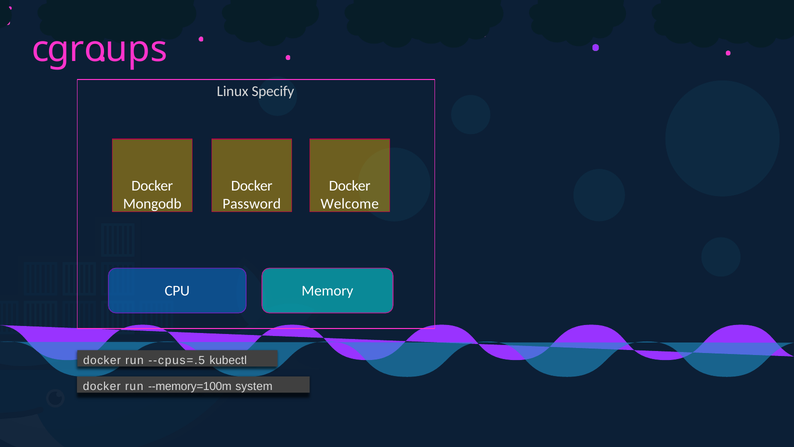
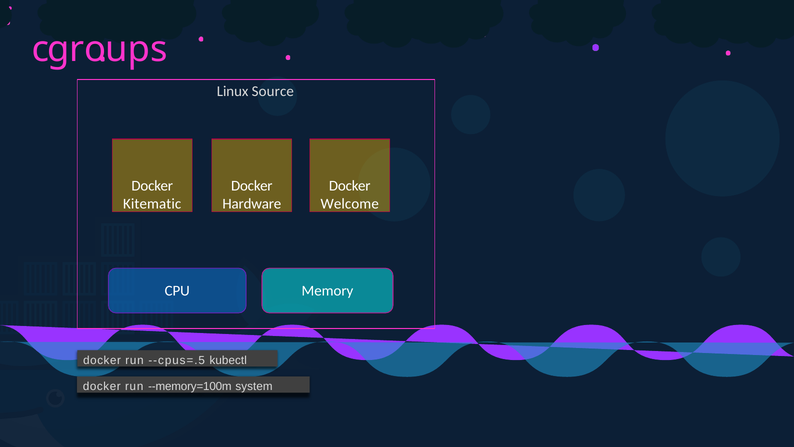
Specify: Specify -> Source
Mongodb: Mongodb -> Kitematic
Password: Password -> Hardware
